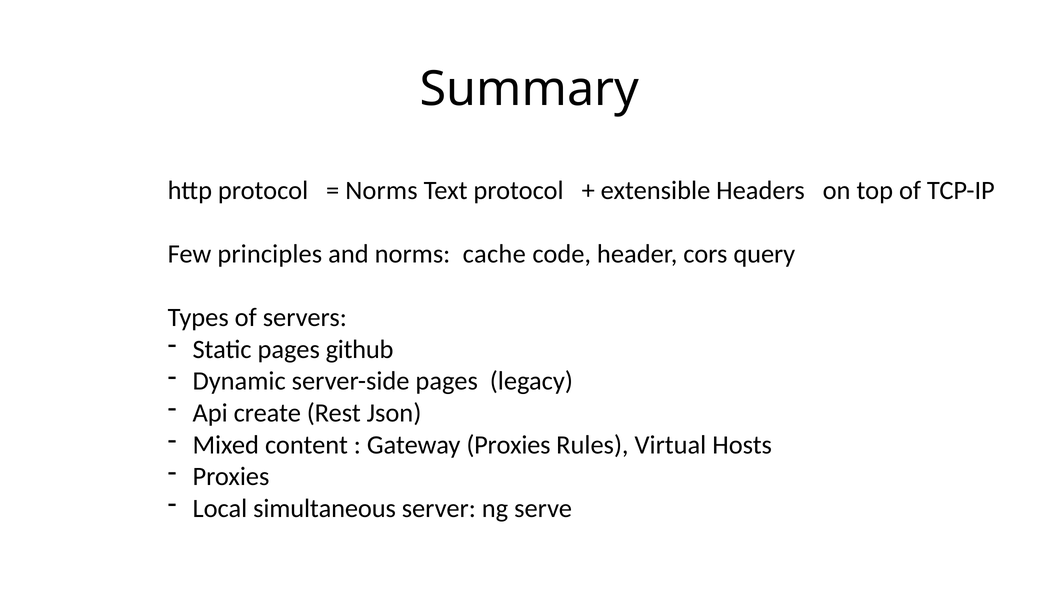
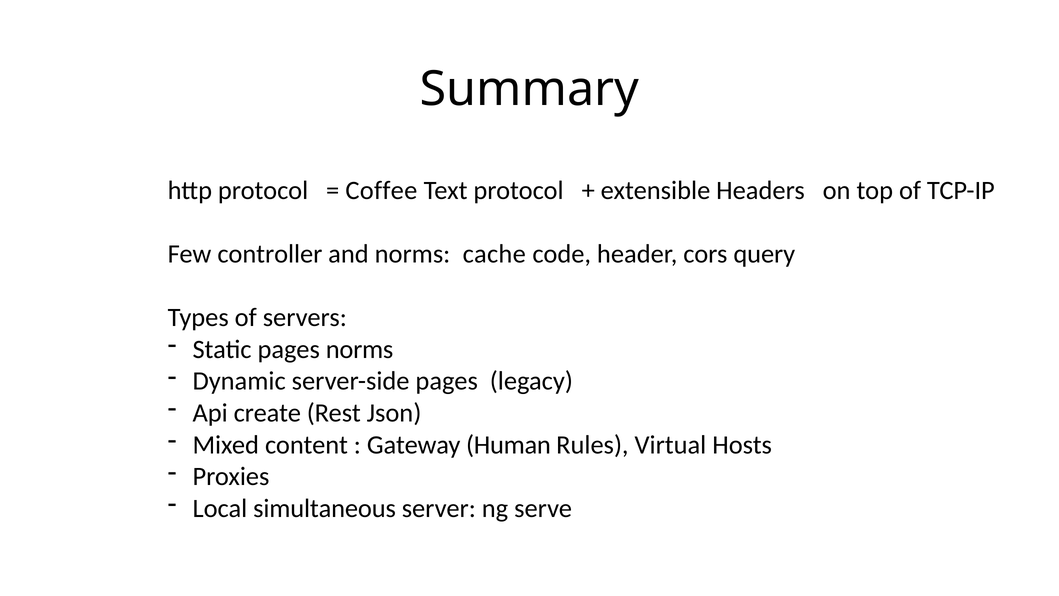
Norms at (381, 190): Norms -> Coffee
principles: principles -> controller
pages github: github -> norms
Gateway Proxies: Proxies -> Human
